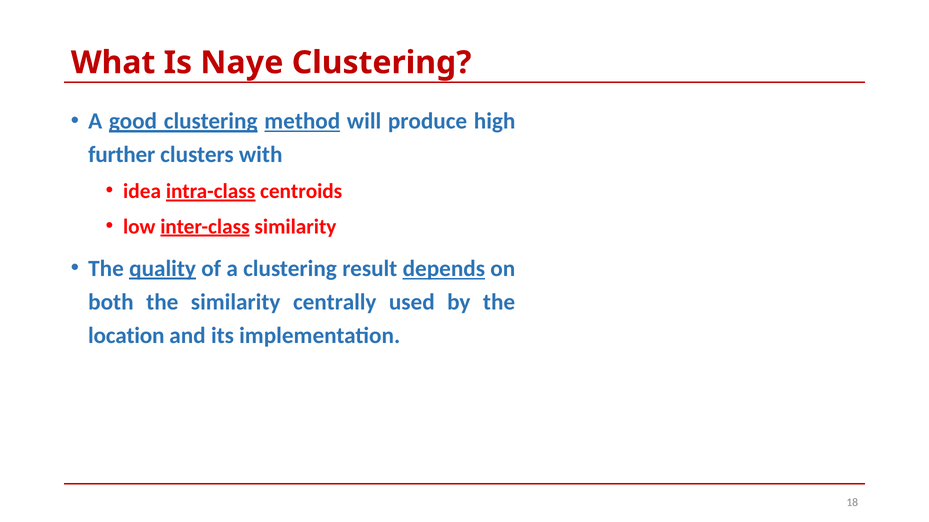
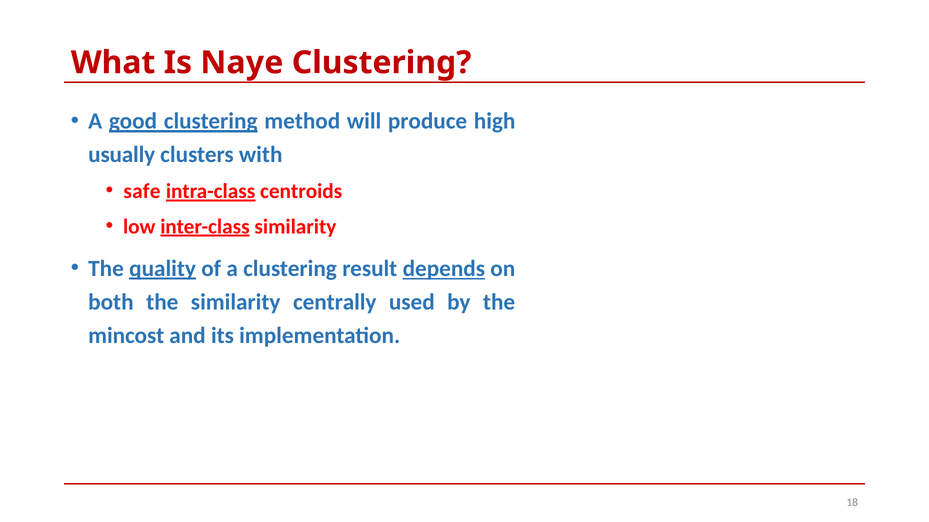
method underline: present -> none
further: further -> usually
idea: idea -> safe
location: location -> mincost
